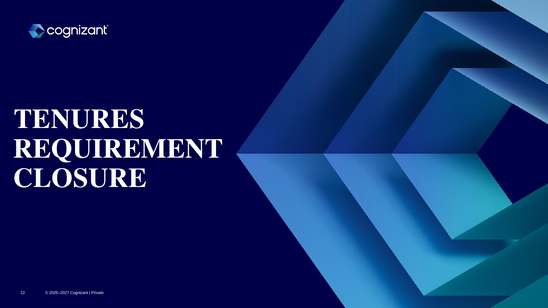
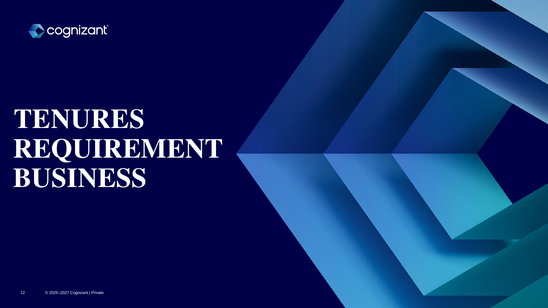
CLOSURE: CLOSURE -> BUSINESS
